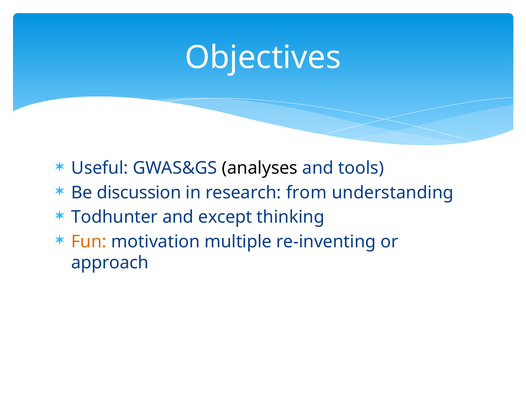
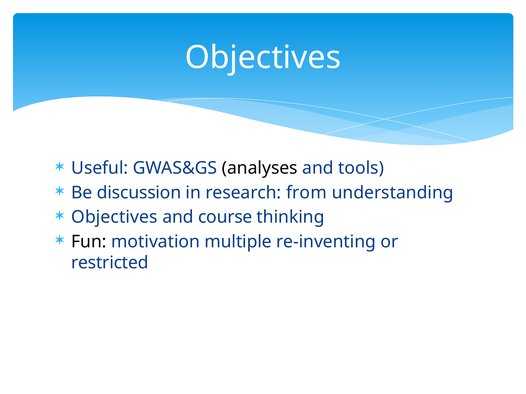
Todhunter at (115, 217): Todhunter -> Objectives
except: except -> course
Fun colour: orange -> black
approach: approach -> restricted
